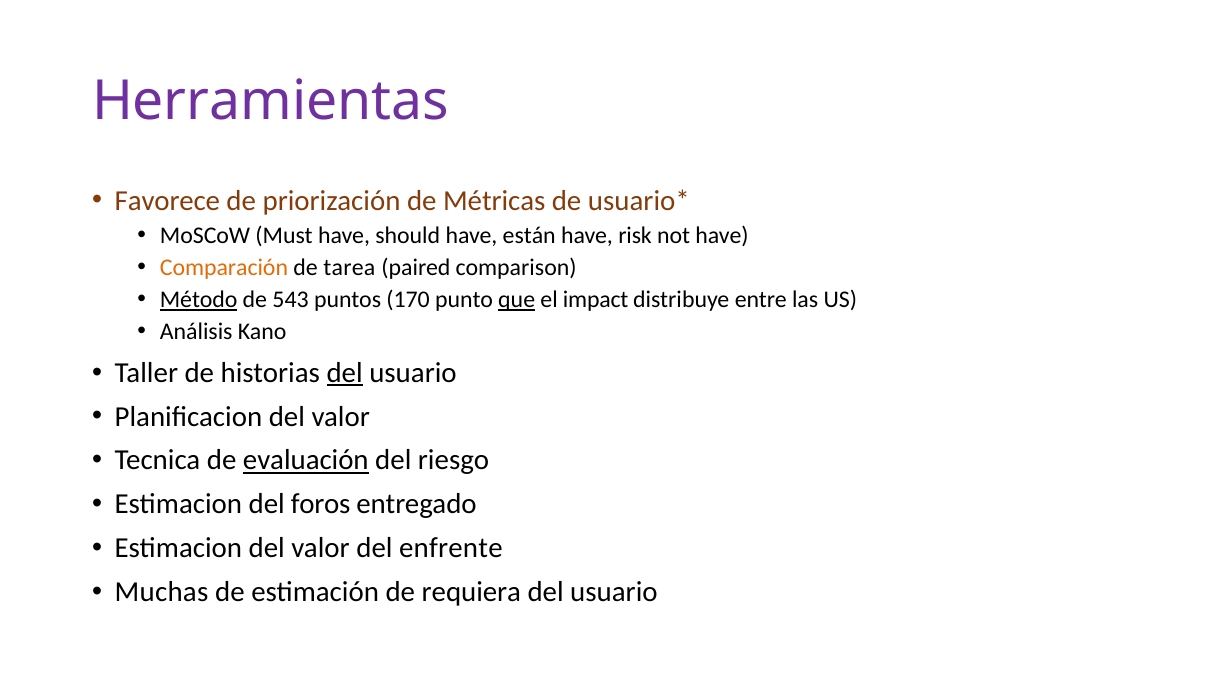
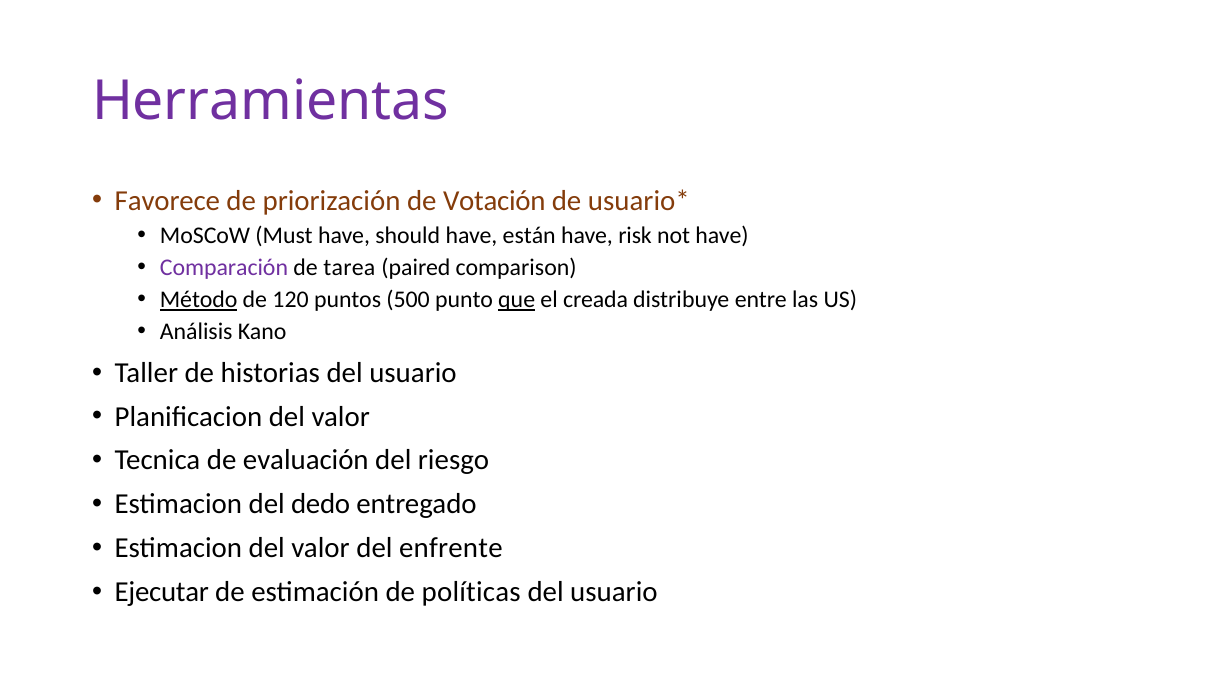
Métricas: Métricas -> Votación
Comparación colour: orange -> purple
543: 543 -> 120
170: 170 -> 500
impact: impact -> creada
del at (345, 373) underline: present -> none
evaluación underline: present -> none
foros: foros -> dedo
Muchas: Muchas -> Ejecutar
requiera: requiera -> políticas
